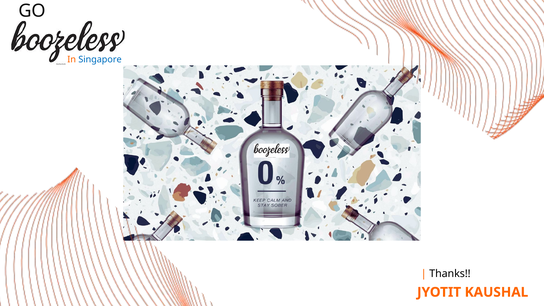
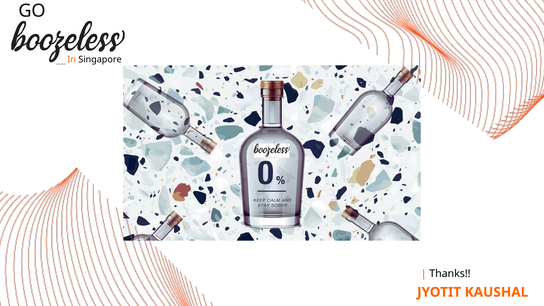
Singapore colour: blue -> black
